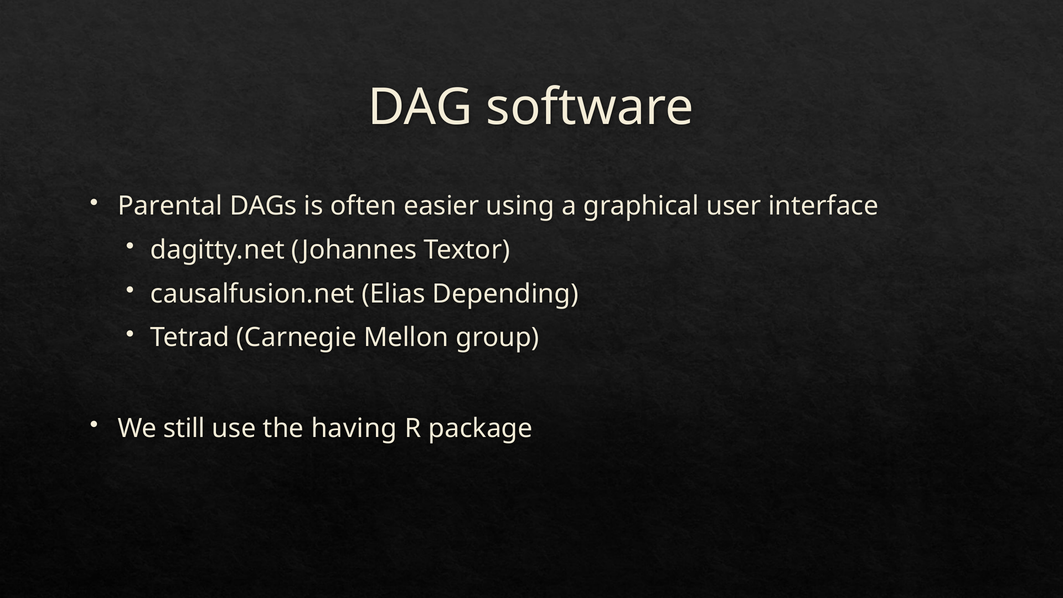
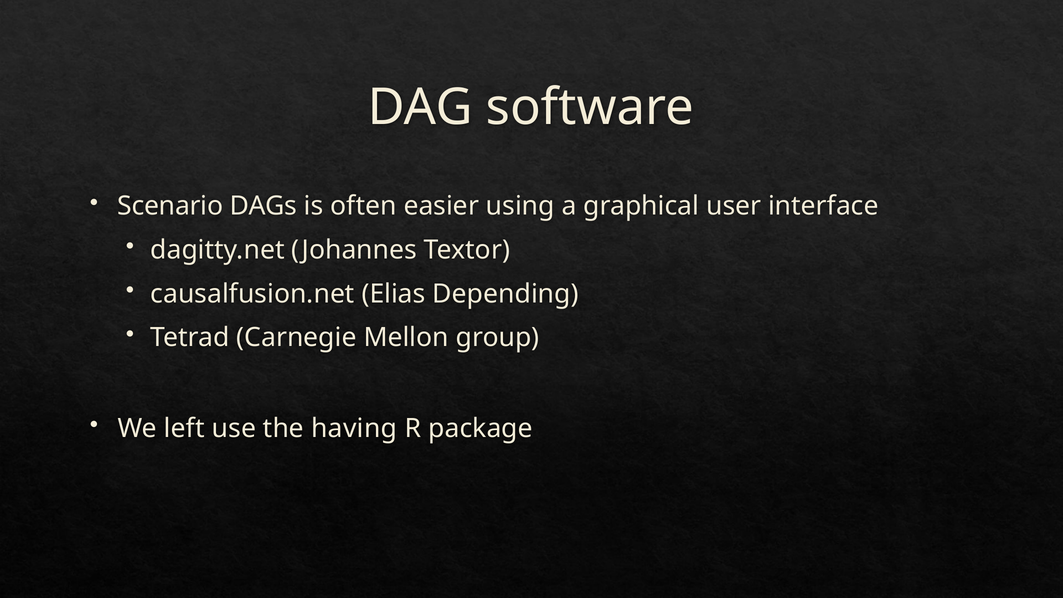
Parental: Parental -> Scenario
still: still -> left
